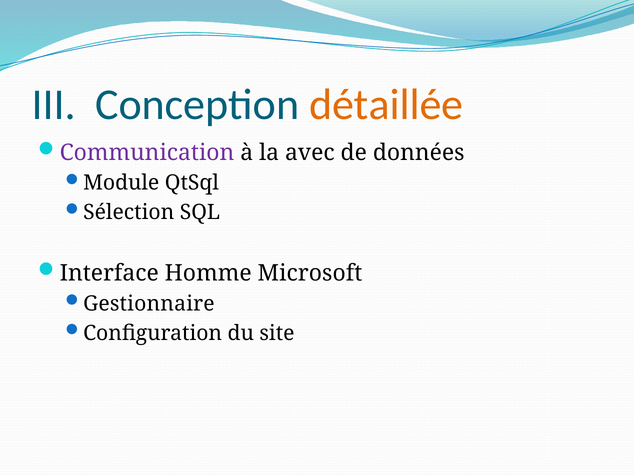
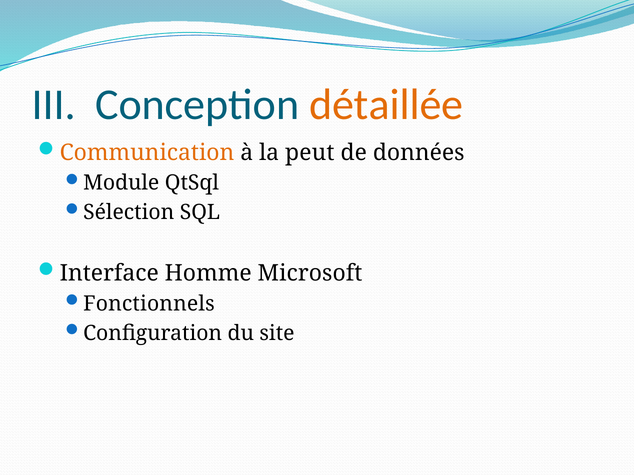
Communication colour: purple -> orange
avec: avec -> peut
Gestionnaire: Gestionnaire -> Fonctionnels
